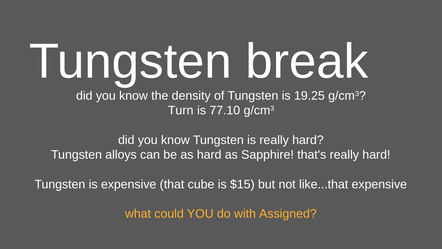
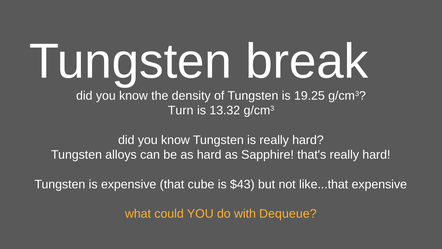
77.10: 77.10 -> 13.32
$15: $15 -> $43
Assigned: Assigned -> Dequeue
